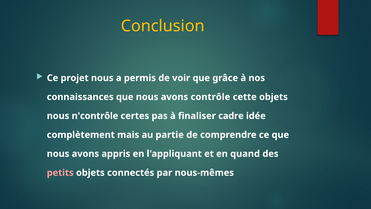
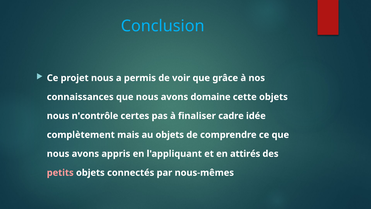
Conclusion colour: yellow -> light blue
contrôle: contrôle -> domaine
au partie: partie -> objets
quand: quand -> attirés
